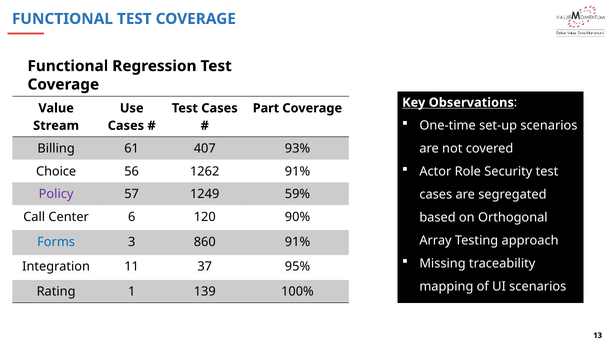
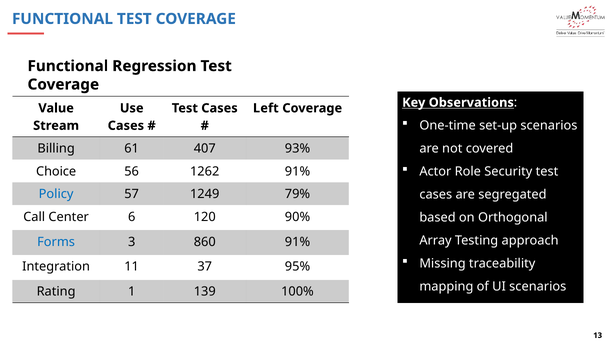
Part: Part -> Left
Policy colour: purple -> blue
59%: 59% -> 79%
